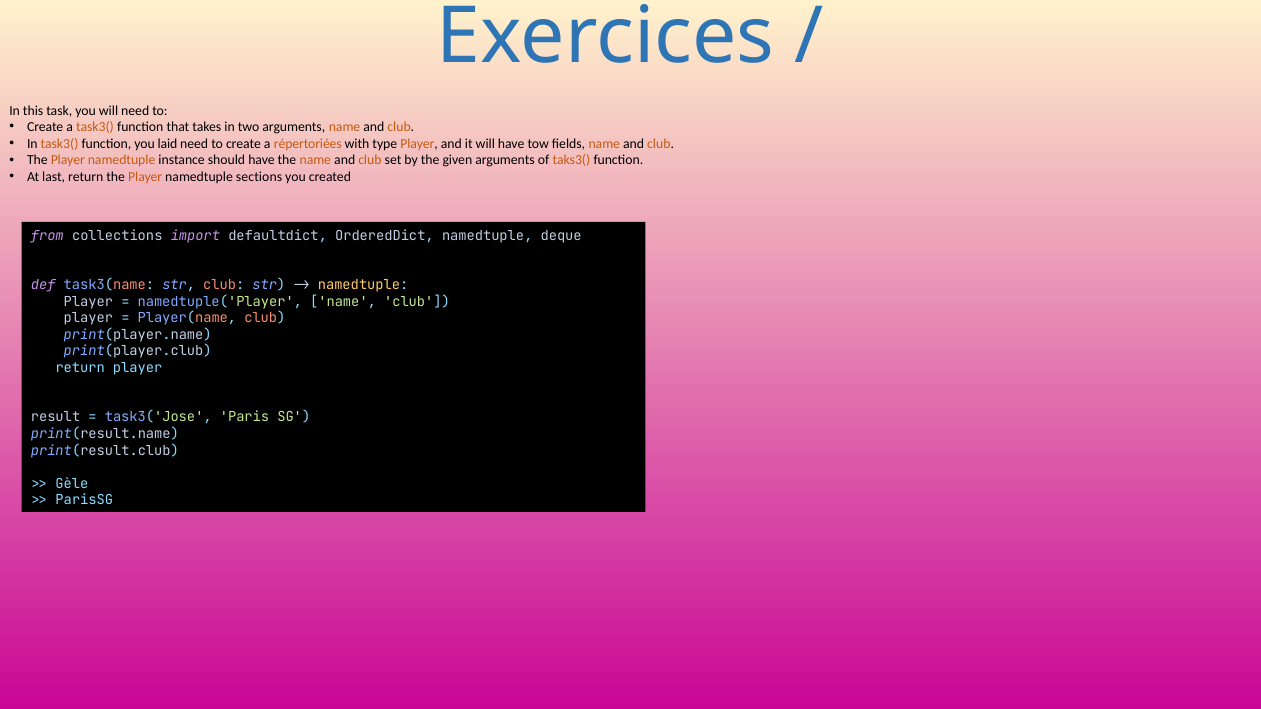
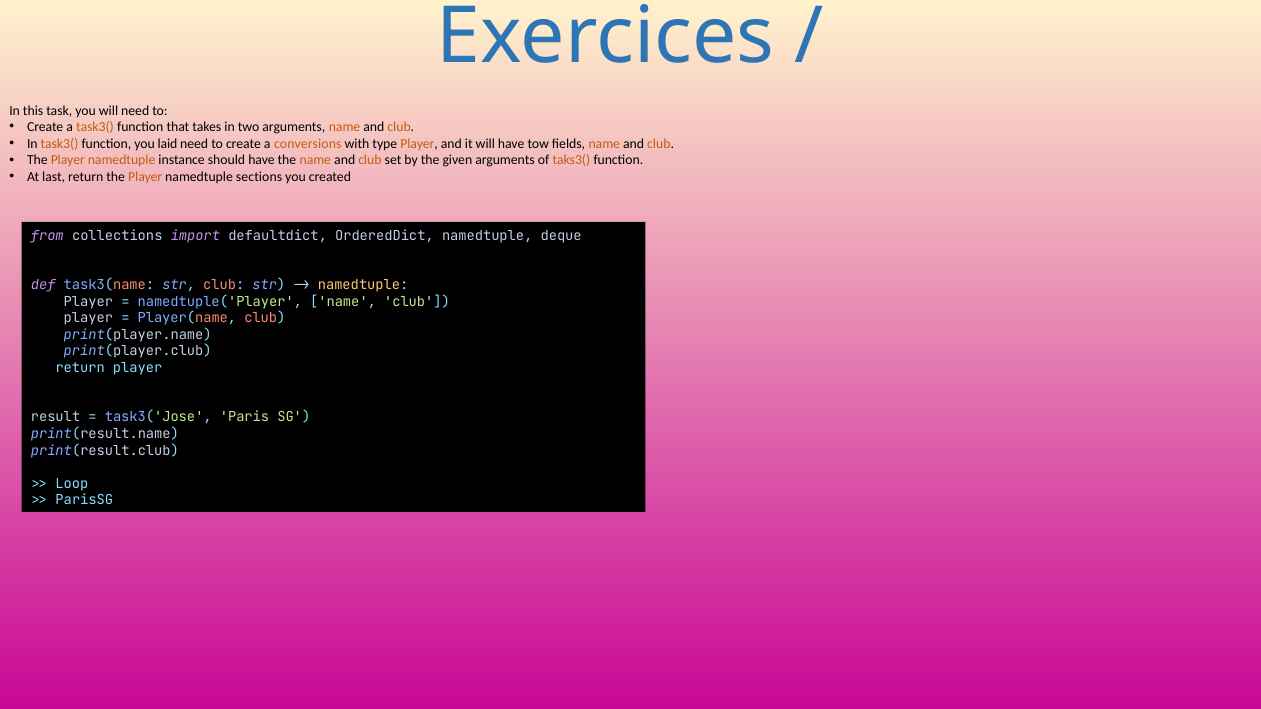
répertoriées: répertoriées -> conversions
Gèle: Gèle -> Loop
